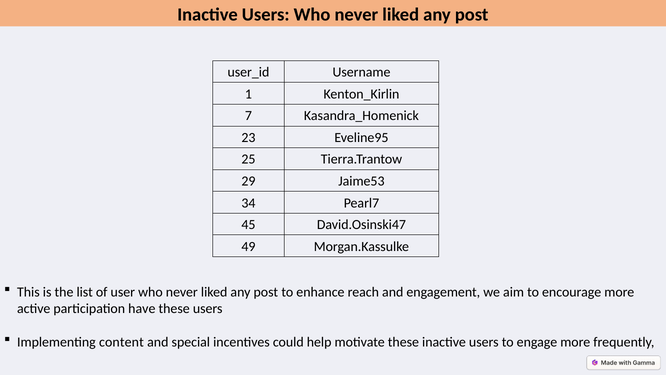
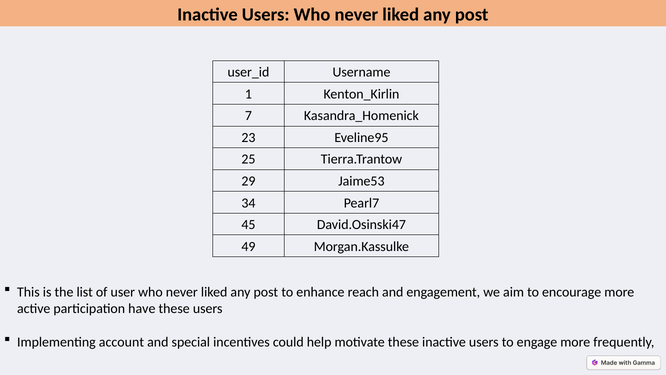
content: content -> account
